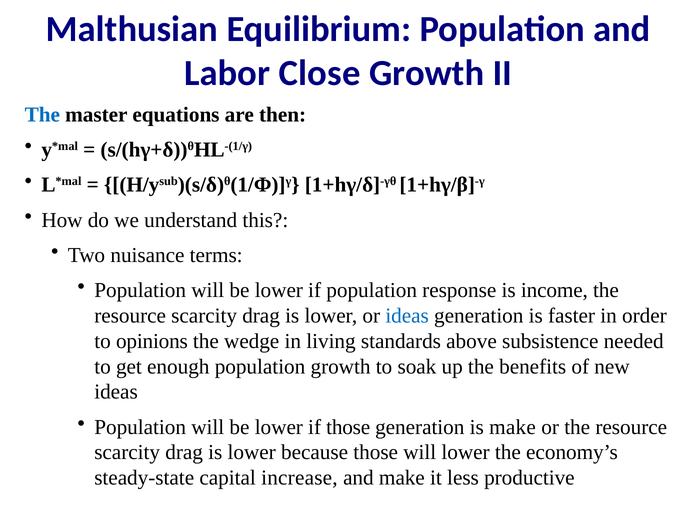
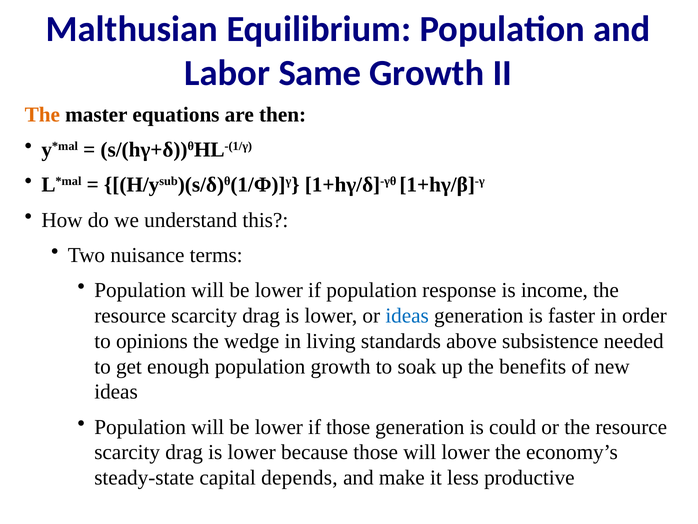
Close: Close -> Same
The at (42, 115) colour: blue -> orange
is make: make -> could
increase: increase -> depends
